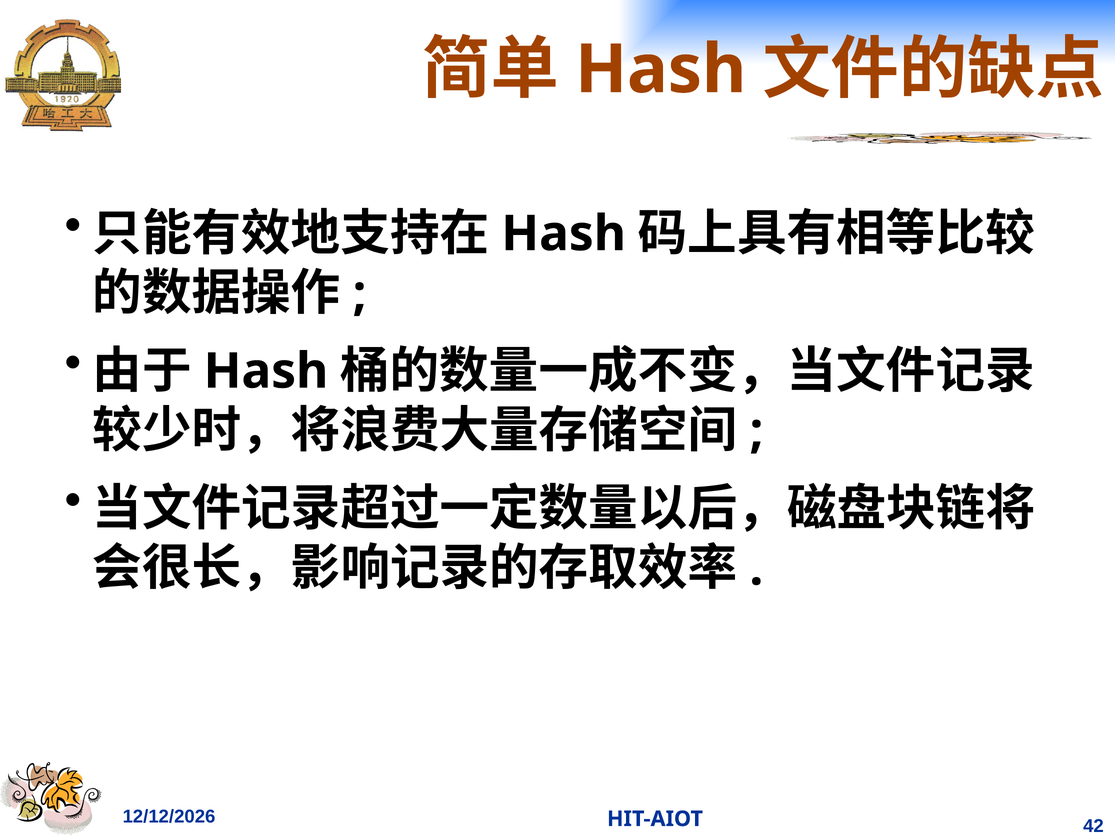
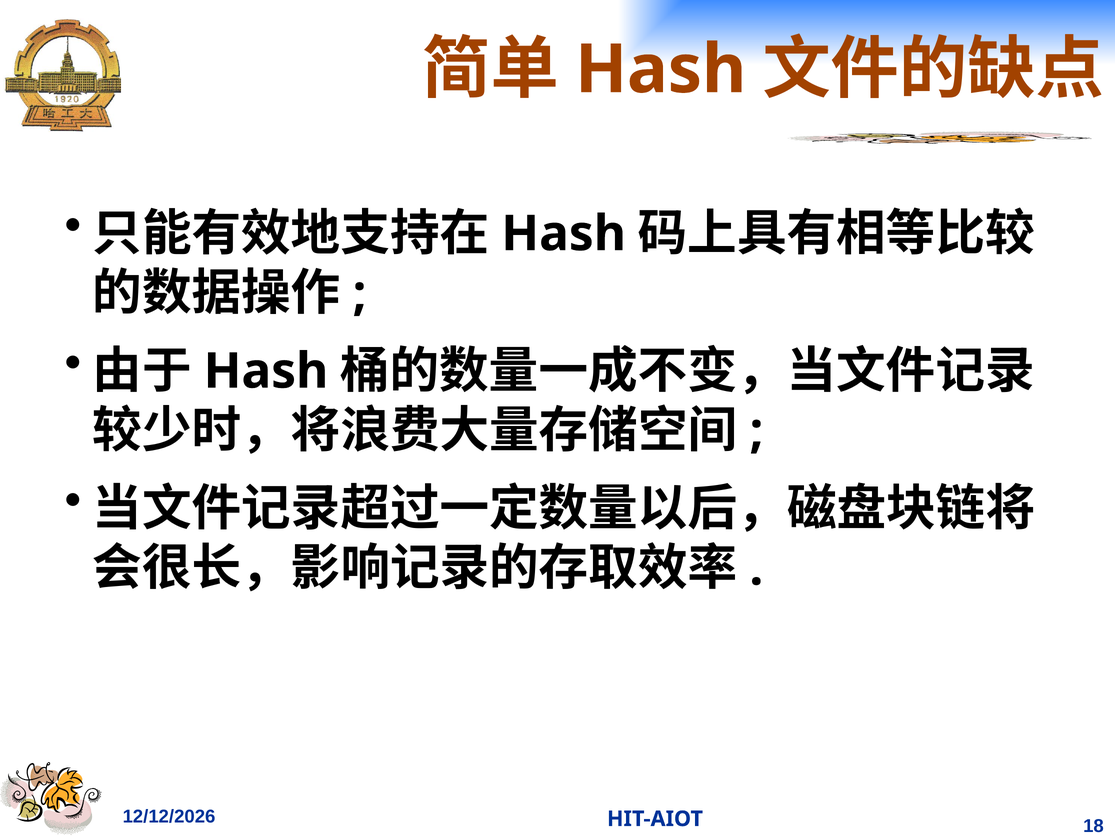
42: 42 -> 18
